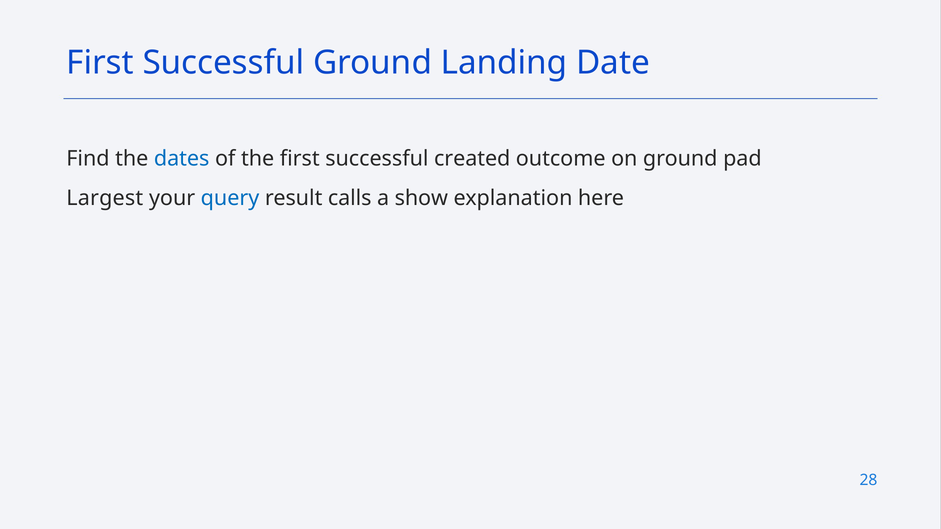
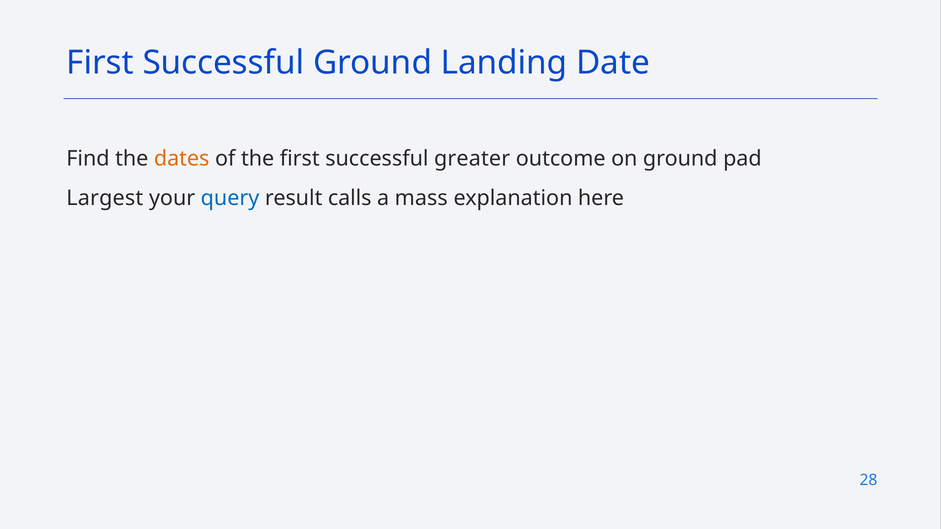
dates colour: blue -> orange
created: created -> greater
show: show -> mass
